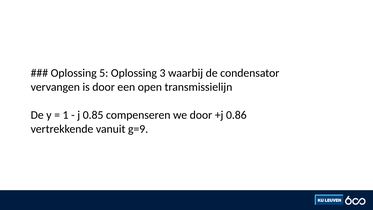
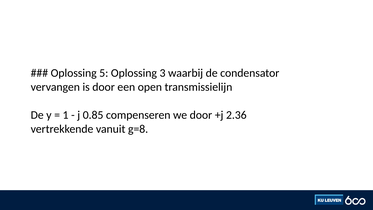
0.86: 0.86 -> 2.36
g=9: g=9 -> g=8
